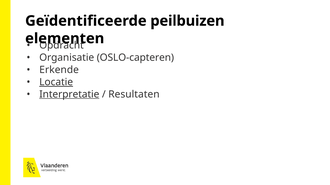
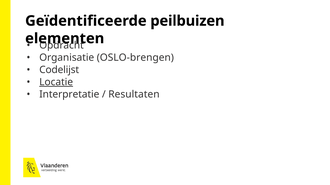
OSLO-capteren: OSLO-capteren -> OSLO-brengen
Erkende: Erkende -> Codelijst
Interpretatie underline: present -> none
